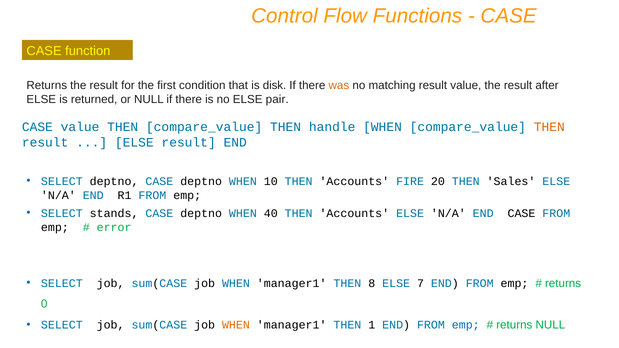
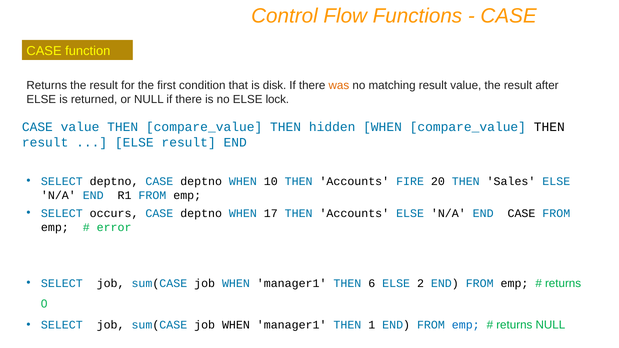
pair: pair -> lock
handle: handle -> hidden
THEN at (549, 127) colour: orange -> black
stands: stands -> occurs
40: 40 -> 17
8: 8 -> 6
7: 7 -> 2
WHEN at (236, 325) colour: orange -> black
